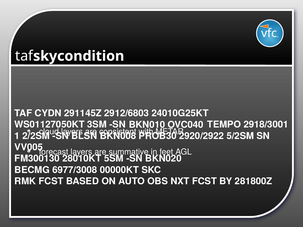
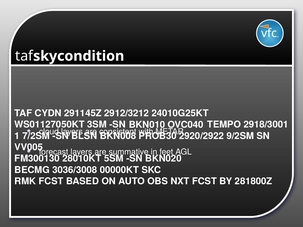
2912/6803: 2912/6803 -> 2912/3212
2/2SM: 2/2SM -> 7/2SM
5/2SM: 5/2SM -> 9/2SM
6977/3008: 6977/3008 -> 3036/3008
